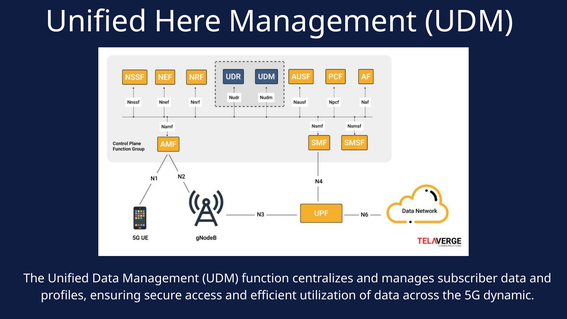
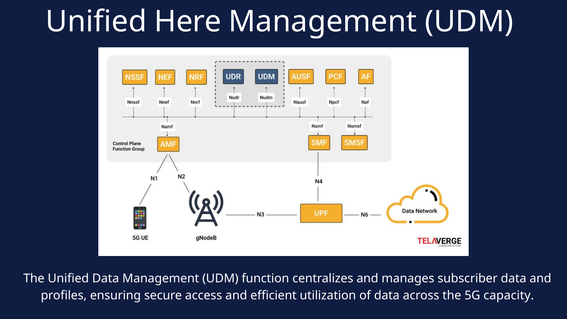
dynamic: dynamic -> capacity
